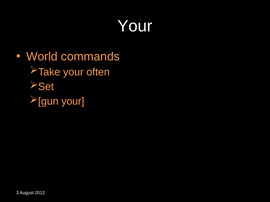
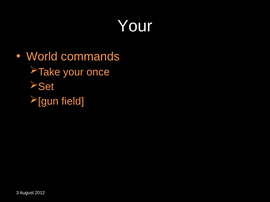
often: often -> once
your at (73, 102): your -> field
